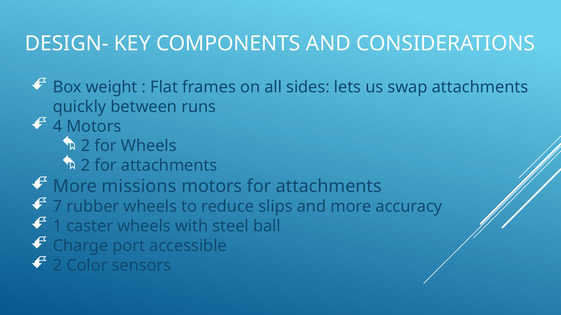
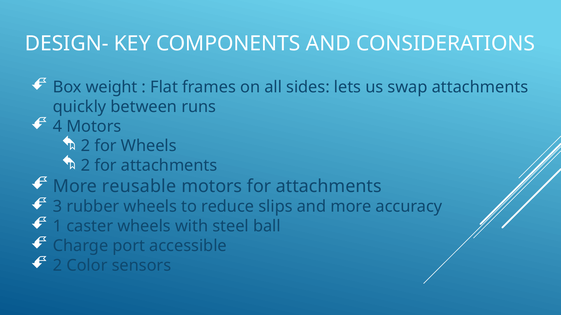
missions: missions -> reusable
7: 7 -> 3
